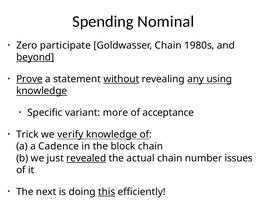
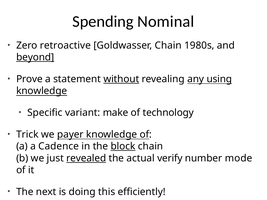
participate: participate -> retroactive
Prove underline: present -> none
more: more -> make
acceptance: acceptance -> technology
verify: verify -> payer
block underline: none -> present
actual chain: chain -> verify
issues: issues -> mode
this underline: present -> none
